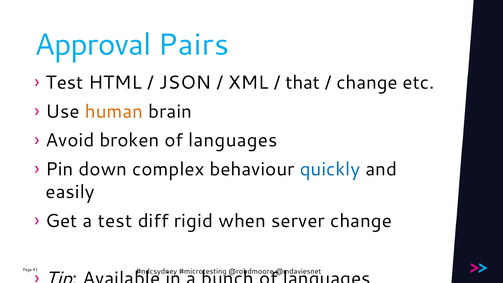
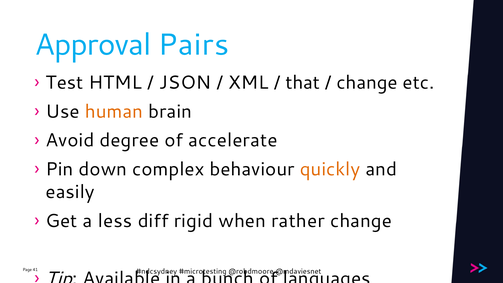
broken: broken -> degree
languages at (233, 140): languages -> accelerate
quickly colour: blue -> orange
a test: test -> less
server: server -> rather
